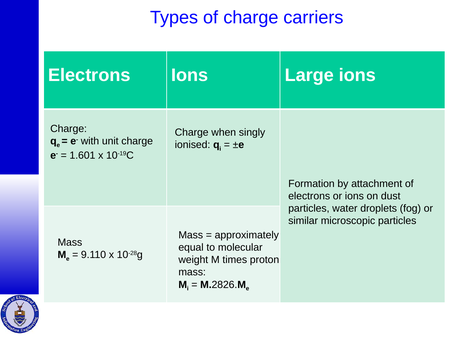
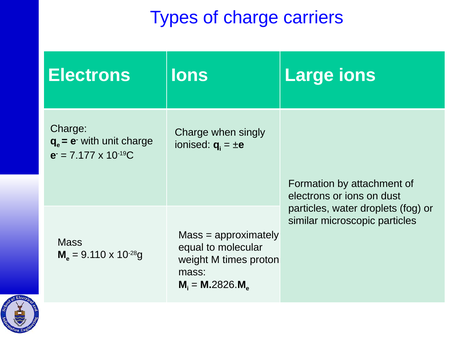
1.601: 1.601 -> 7.177
